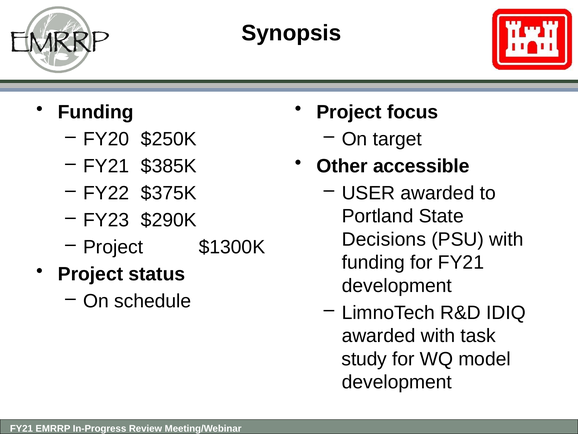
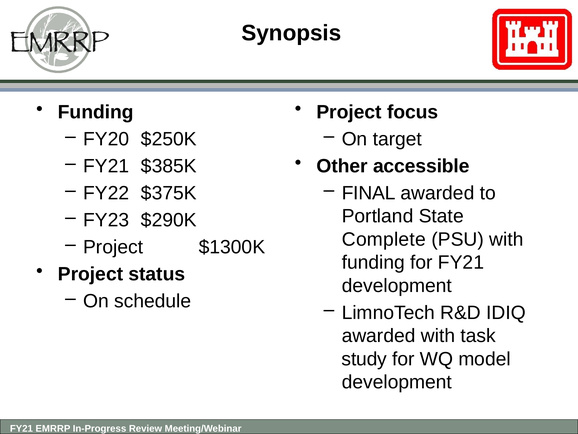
USER: USER -> FINAL
Decisions: Decisions -> Complete
